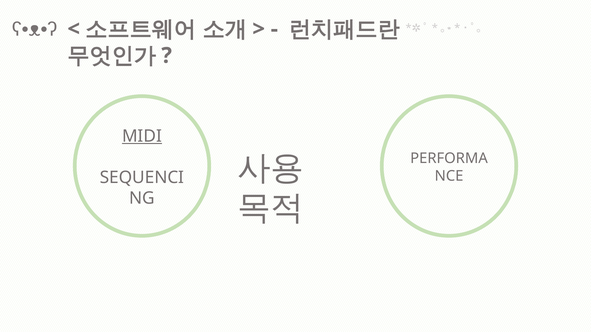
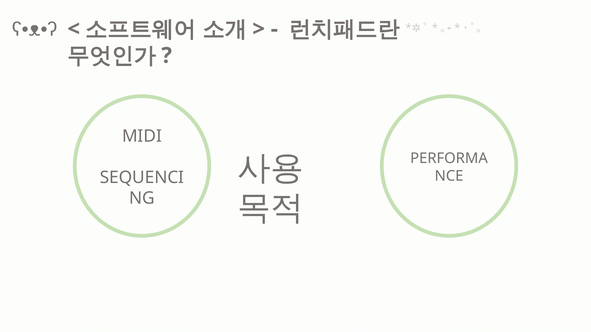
MIDI underline: present -> none
